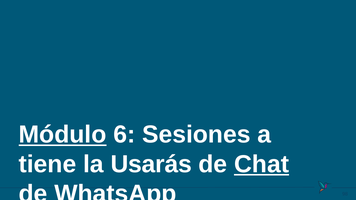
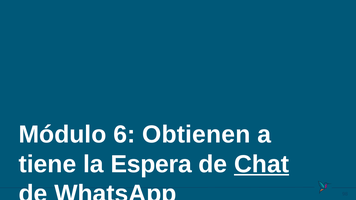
Módulo underline: present -> none
Sesiones: Sesiones -> Obtienen
Usarás: Usarás -> Espera
